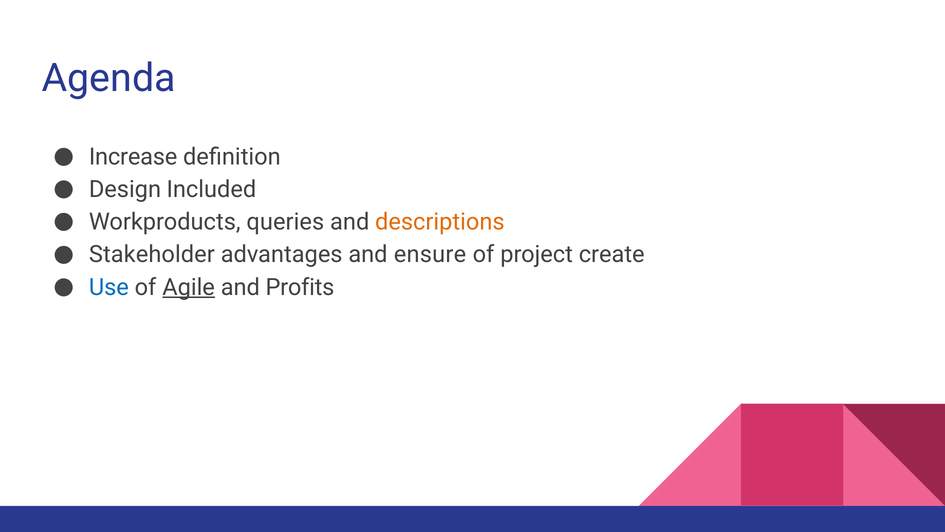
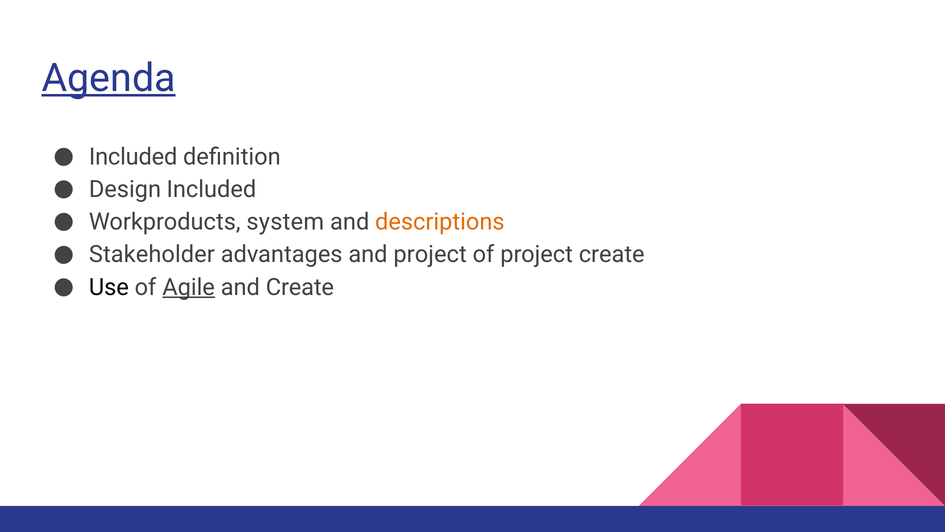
Agenda underline: none -> present
Increase at (133, 157): Increase -> Included
queries: queries -> system
and ensure: ensure -> project
Use colour: blue -> black
and Profits: Profits -> Create
